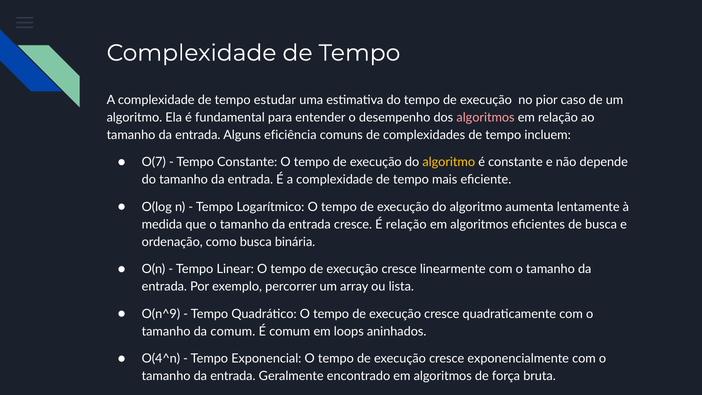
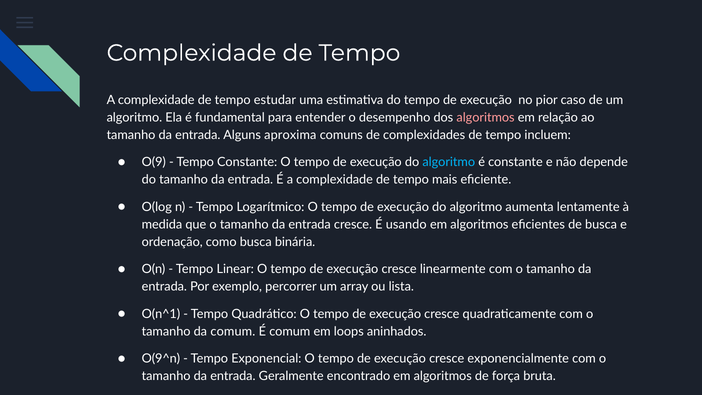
eficiência: eficiência -> aproxima
O(7: O(7 -> O(9
algoritmo at (449, 162) colour: yellow -> light blue
É relação: relação -> usando
O(n^9: O(n^9 -> O(n^1
O(4^n: O(4^n -> O(9^n
